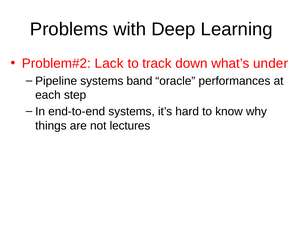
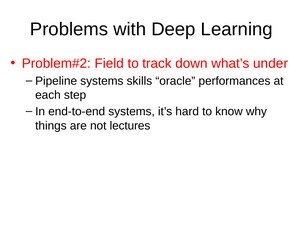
Lack: Lack -> Field
band: band -> skills
